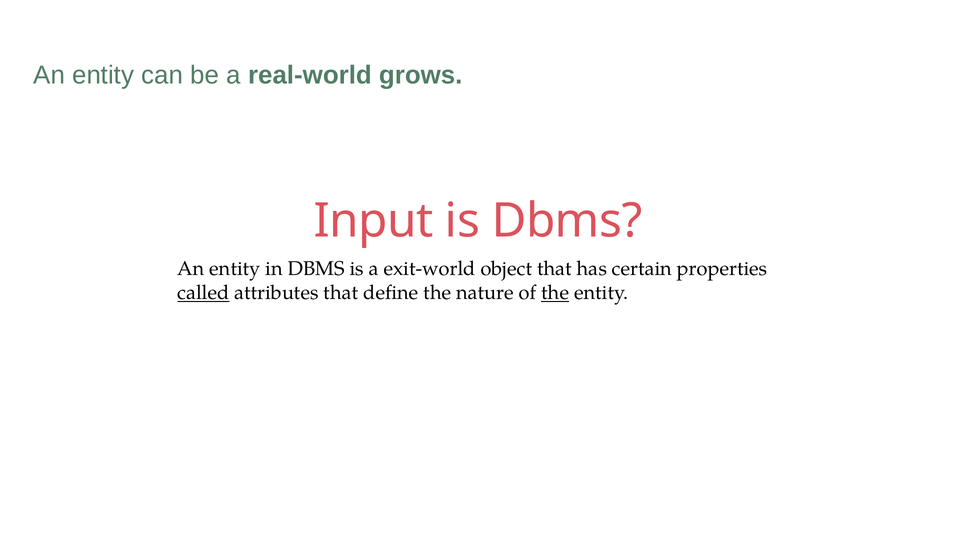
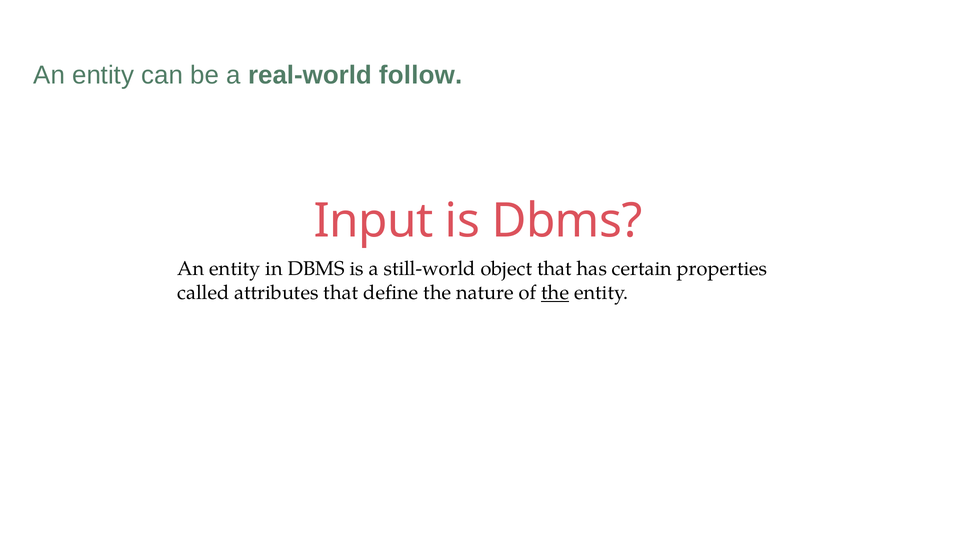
grows: grows -> follow
exit-world: exit-world -> still-world
called underline: present -> none
